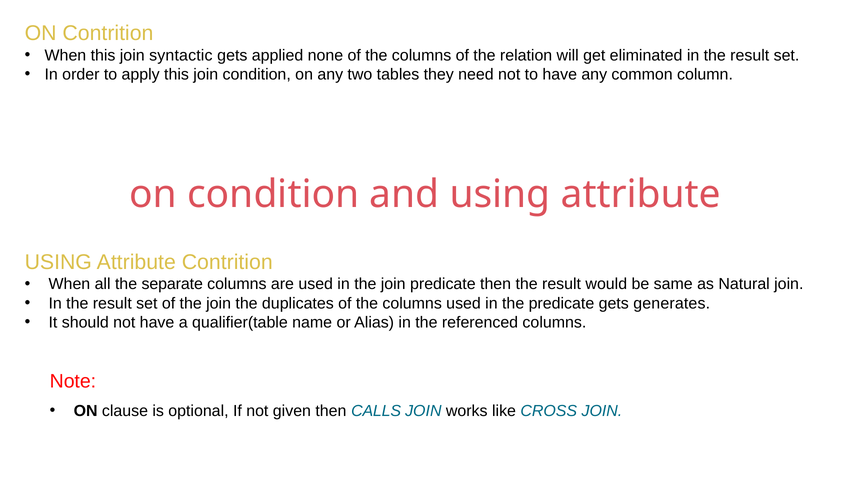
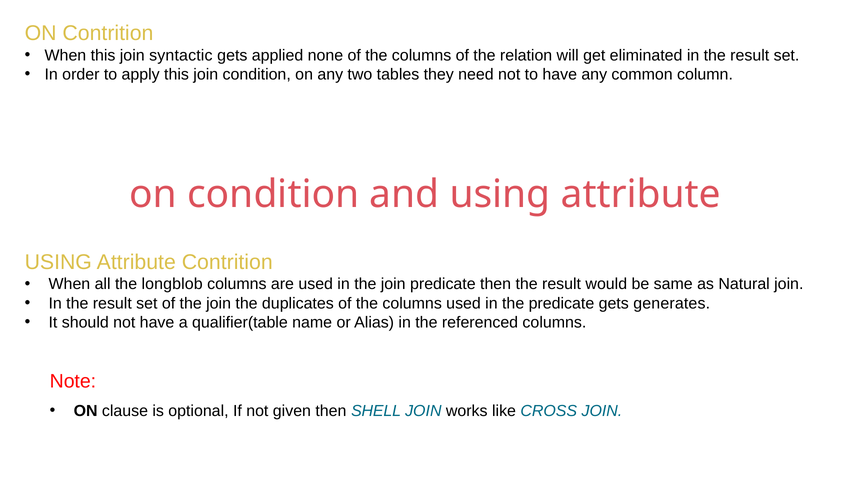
separate: separate -> longblob
CALLS: CALLS -> SHELL
